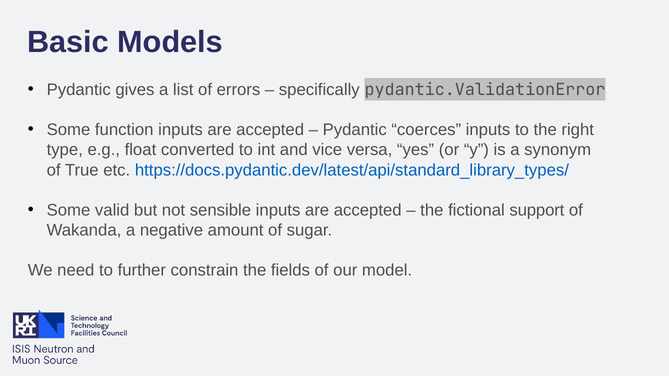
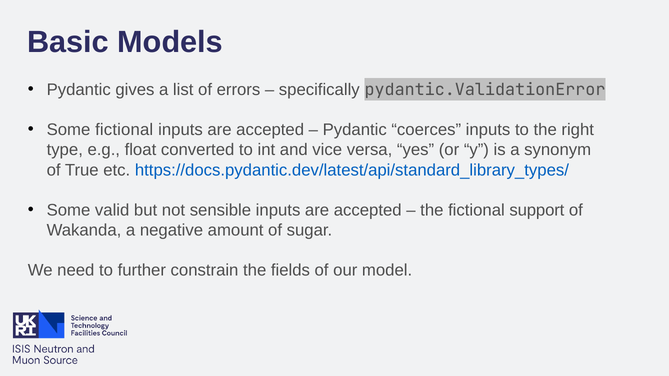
Some function: function -> fictional
